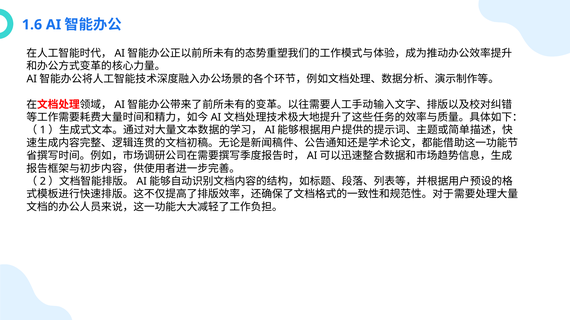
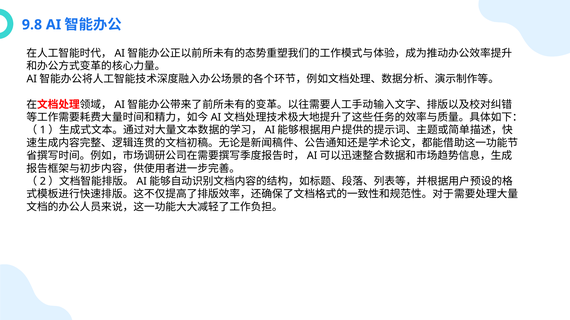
1.6: 1.6 -> 9.8
